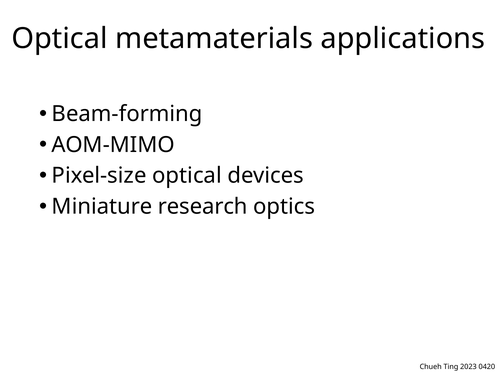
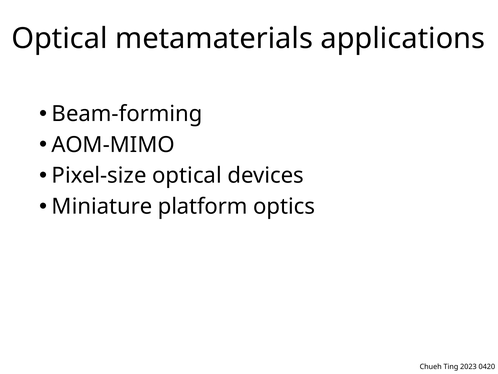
research: research -> platform
